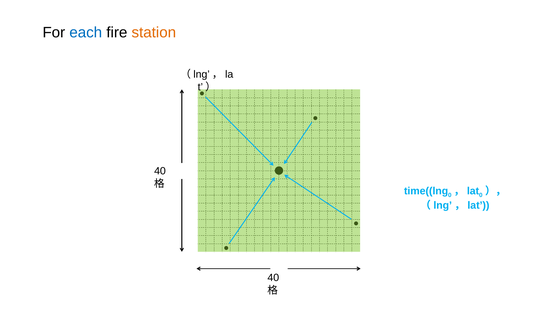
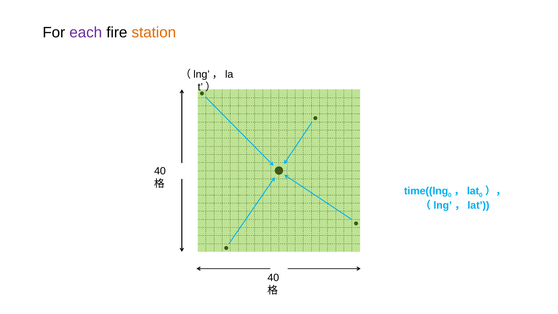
each colour: blue -> purple
